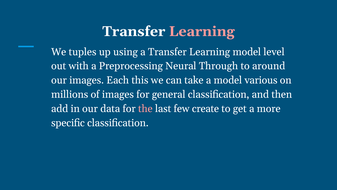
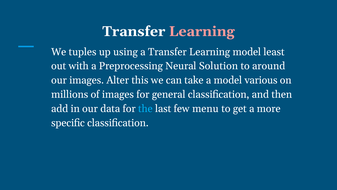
level: level -> least
Through: Through -> Solution
Each: Each -> Alter
the colour: pink -> light blue
create: create -> menu
